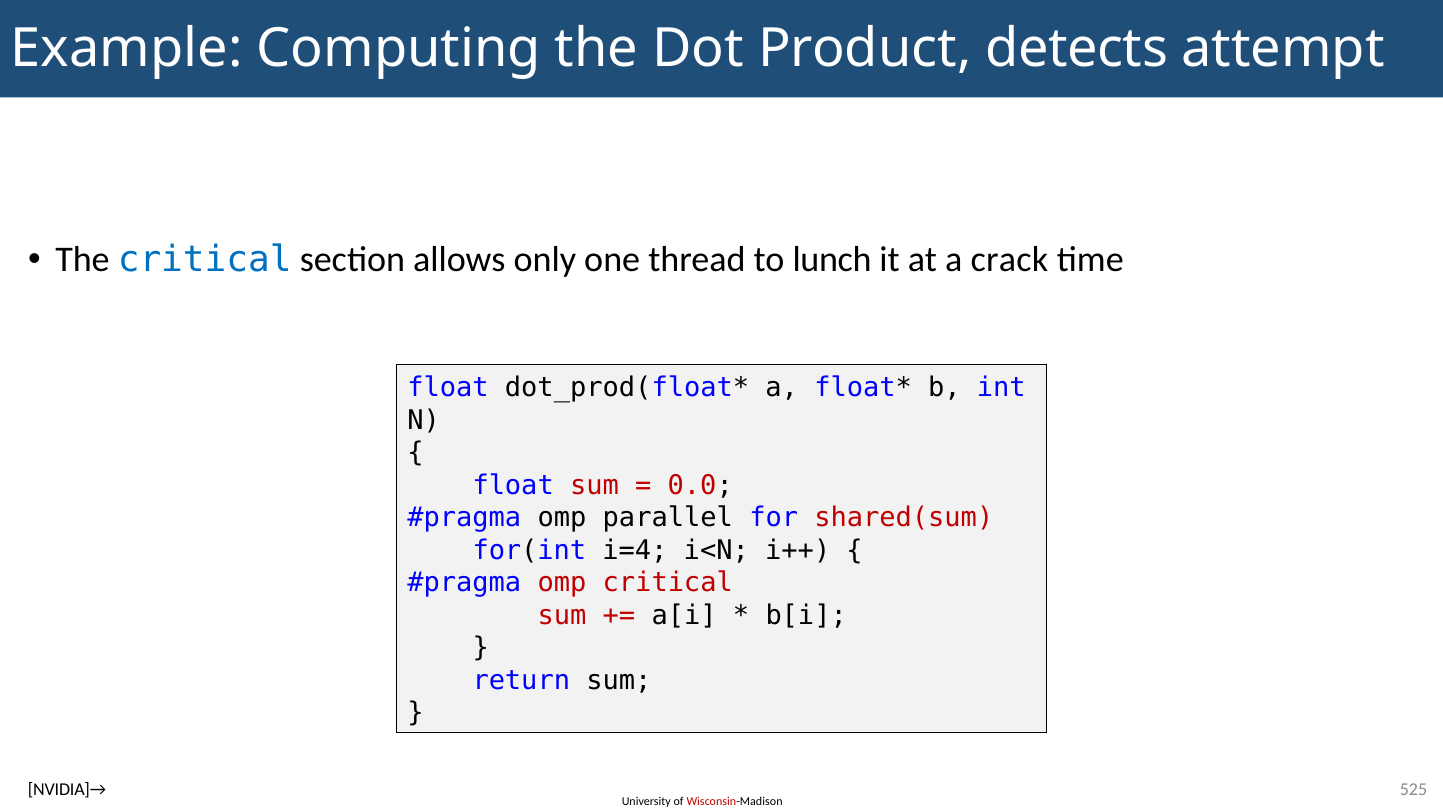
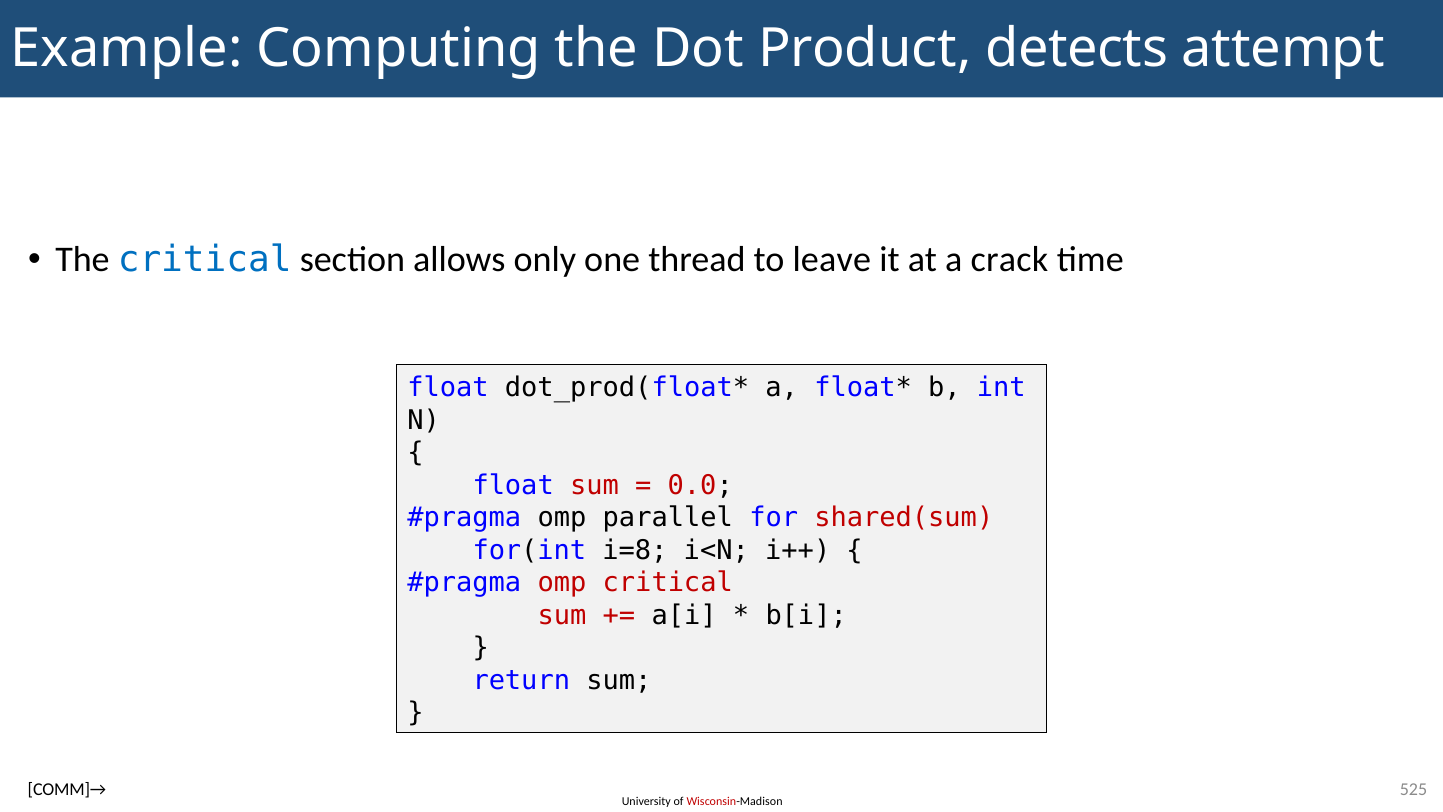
lunch: lunch -> leave
i=4: i=4 -> i=8
NVIDIA]→: NVIDIA]→ -> COMM]→
